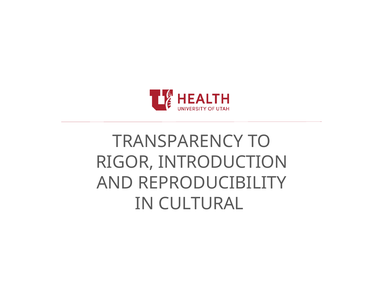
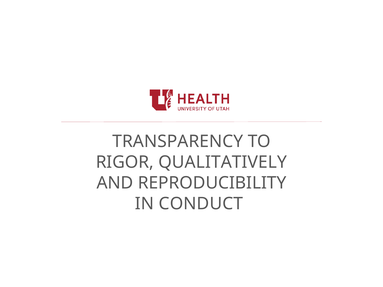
INTRODUCTION: INTRODUCTION -> QUALITATIVELY
CULTURAL: CULTURAL -> CONDUCT
